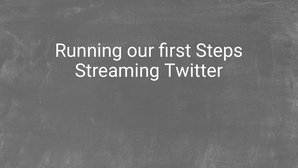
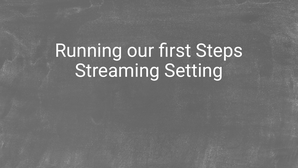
Twitter: Twitter -> Setting
